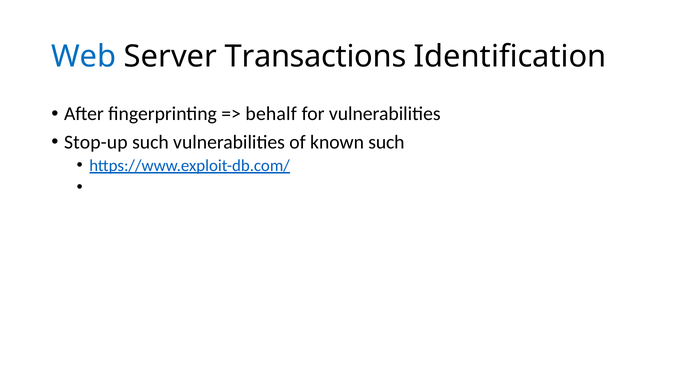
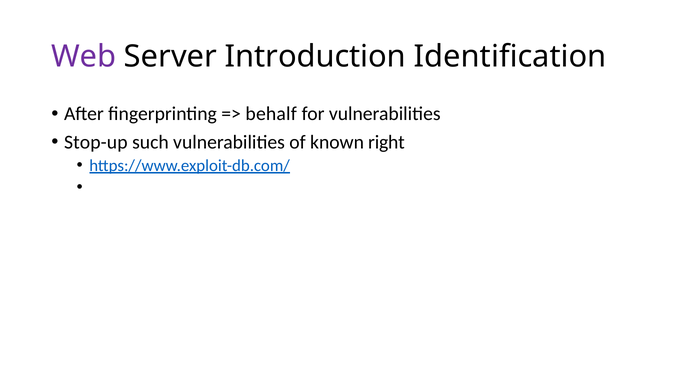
Web colour: blue -> purple
Transactions: Transactions -> Introduction
known such: such -> right
